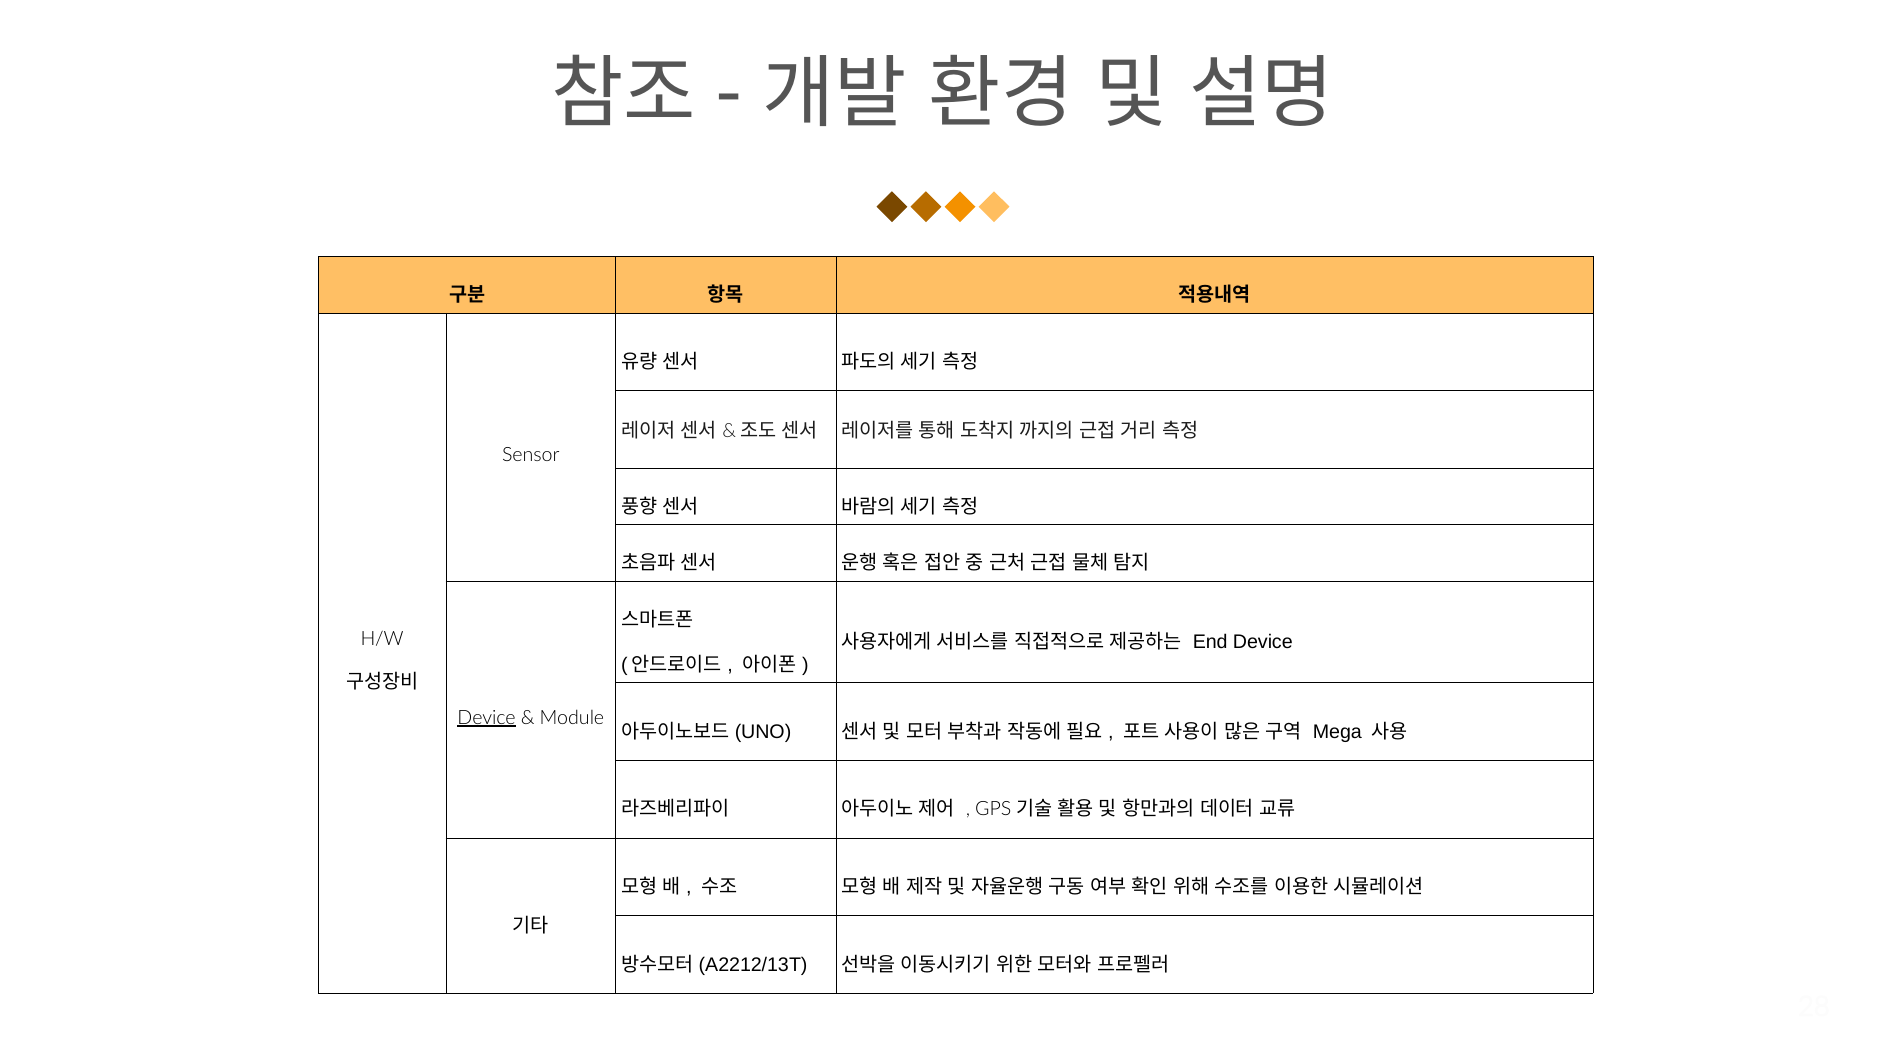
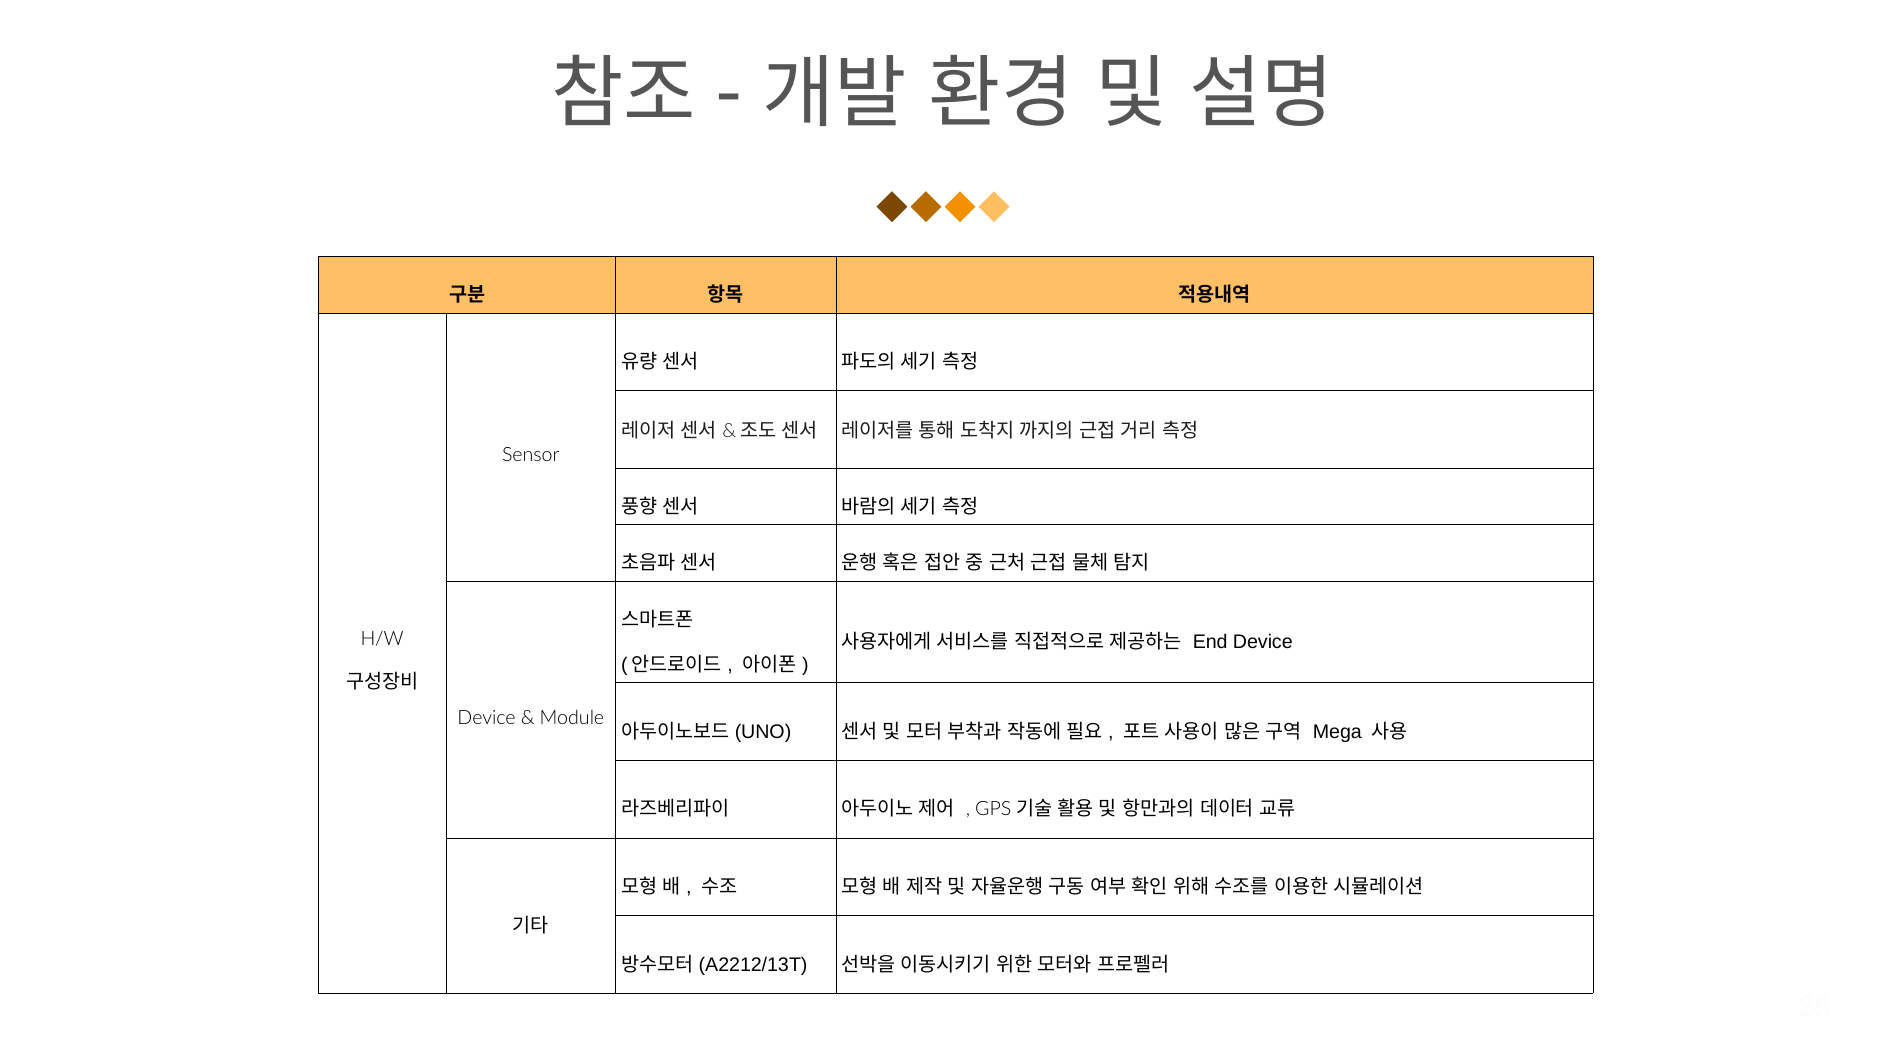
Device at (487, 717) underline: present -> none
